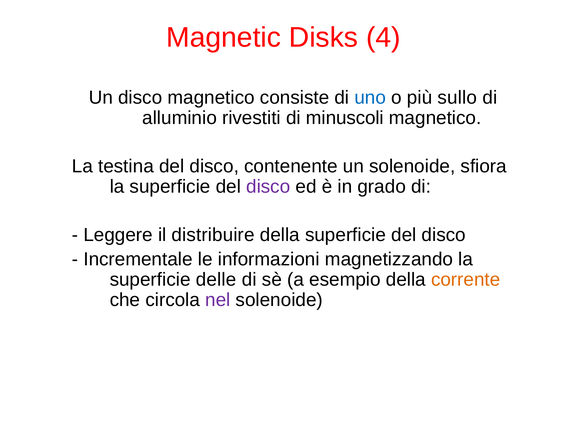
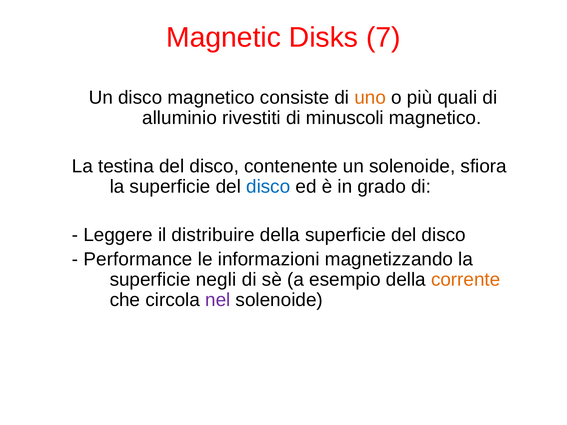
4: 4 -> 7
uno colour: blue -> orange
sullo: sullo -> quali
disco at (268, 187) colour: purple -> blue
Incrementale: Incrementale -> Performance
delle: delle -> negli
